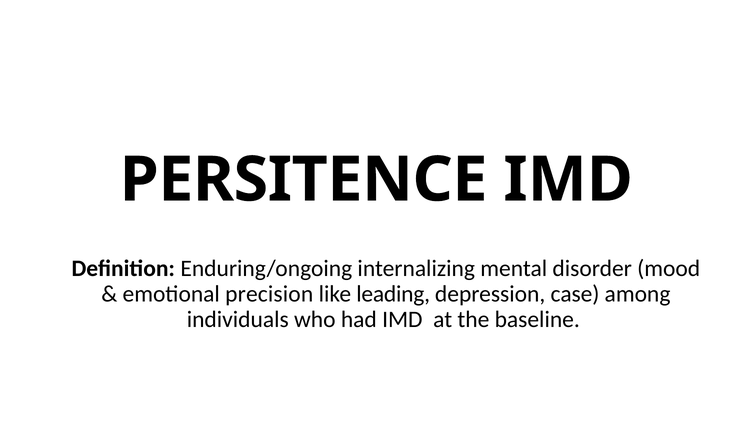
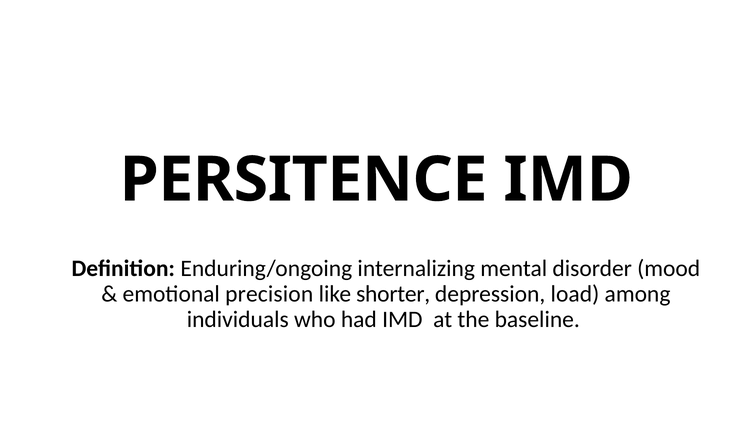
leading: leading -> shorter
case: case -> load
